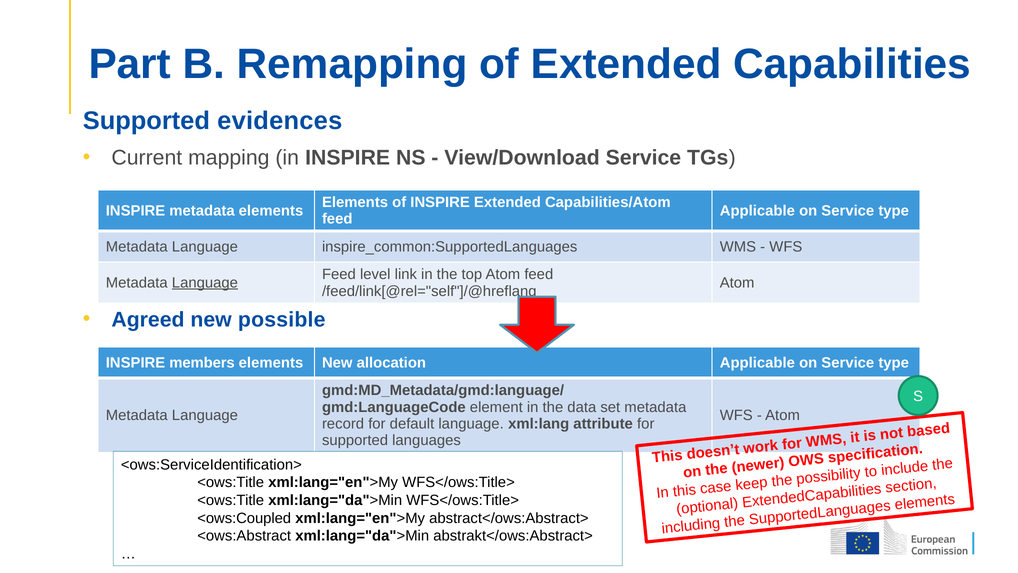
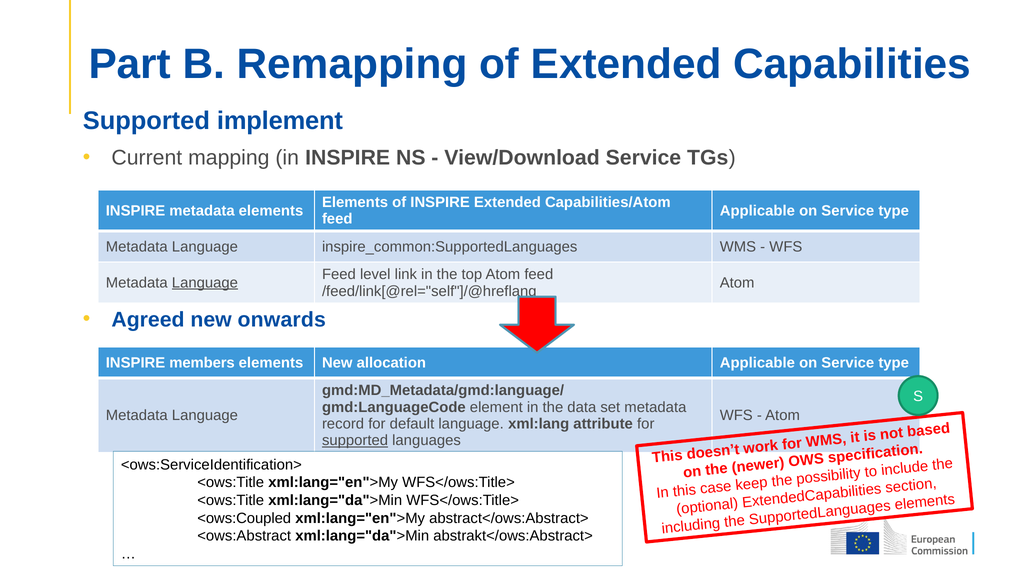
evidences: evidences -> implement
possible: possible -> onwards
supported at (355, 440) underline: none -> present
